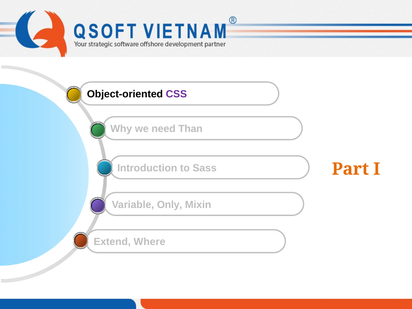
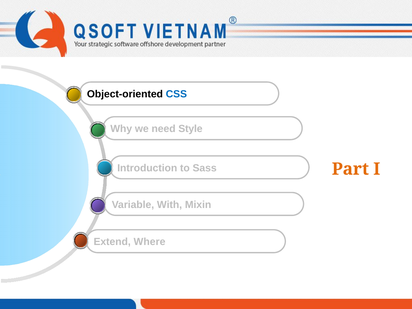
CSS colour: purple -> blue
Than: Than -> Style
Only: Only -> With
